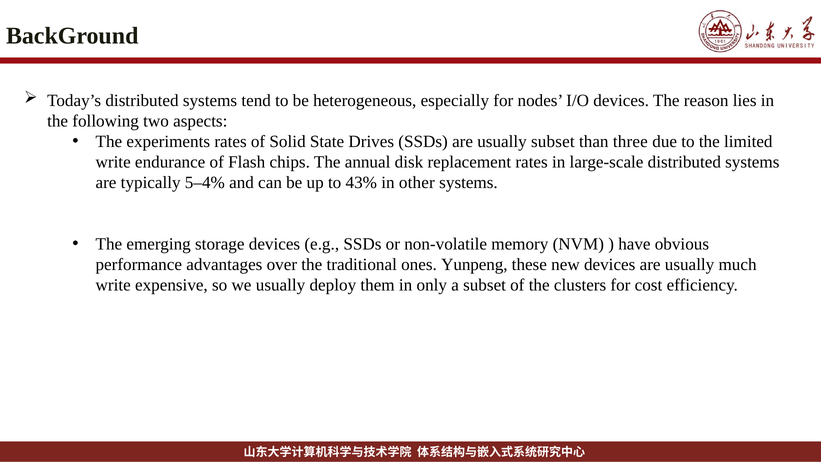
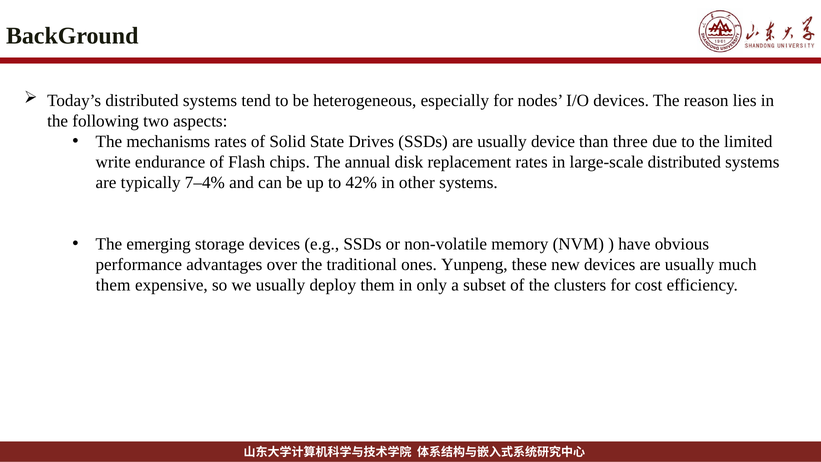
experiments: experiments -> mechanisms
usually subset: subset -> device
5–4%: 5–4% -> 7–4%
43%: 43% -> 42%
write at (113, 285): write -> them
